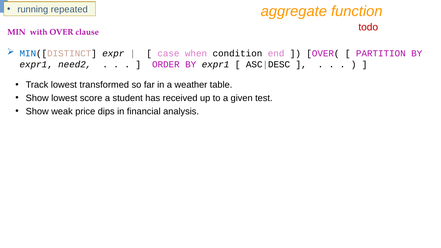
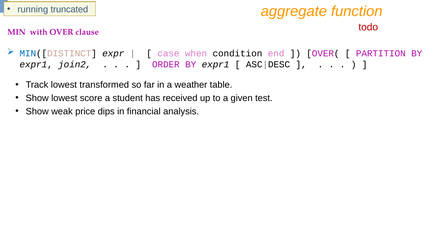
repeated: repeated -> truncated
need2: need2 -> join2
